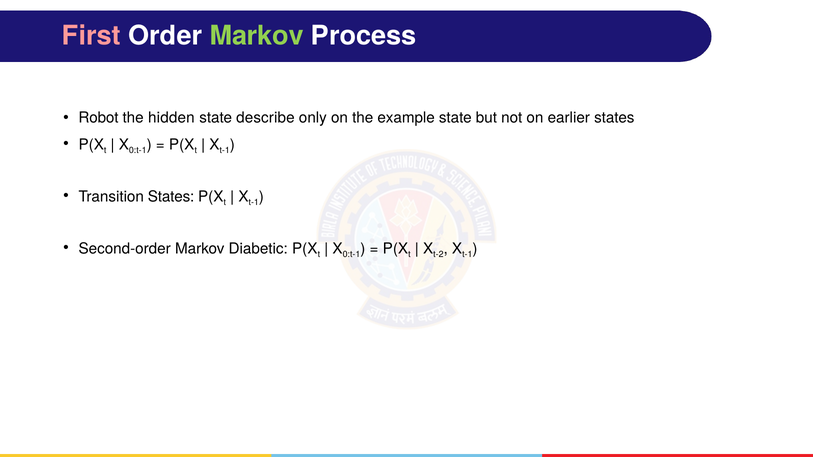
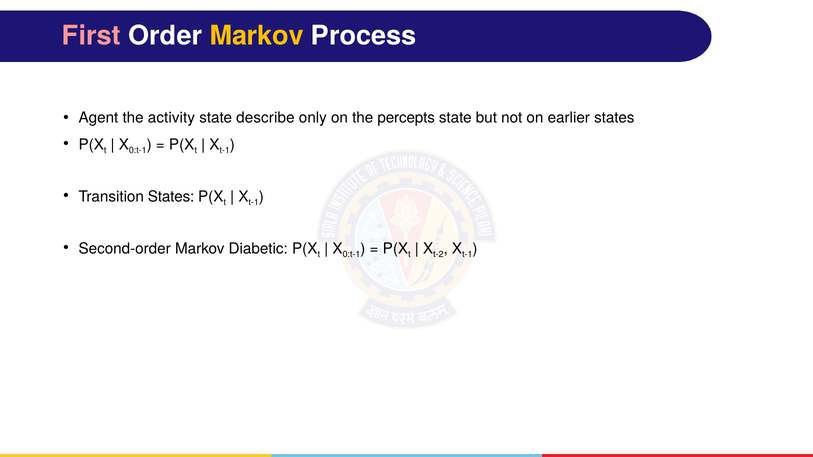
Markov at (257, 36) colour: light green -> yellow
Robot: Robot -> Agent
hidden: hidden -> activity
example: example -> percepts
